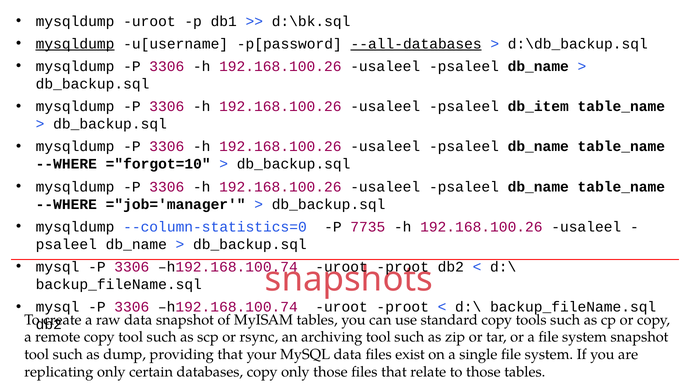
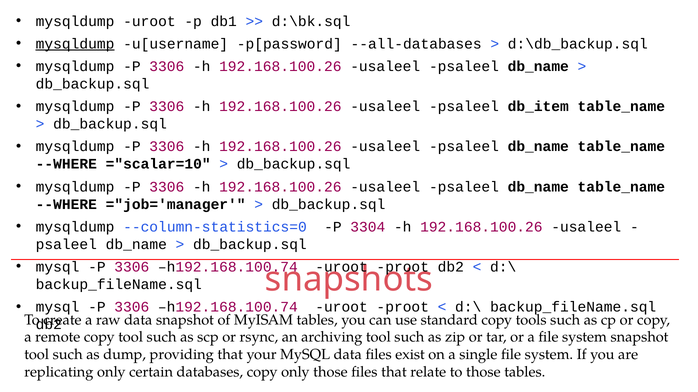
--all-databases underline: present -> none
="forgot=10: ="forgot=10 -> ="scalar=10
7735: 7735 -> 3304
